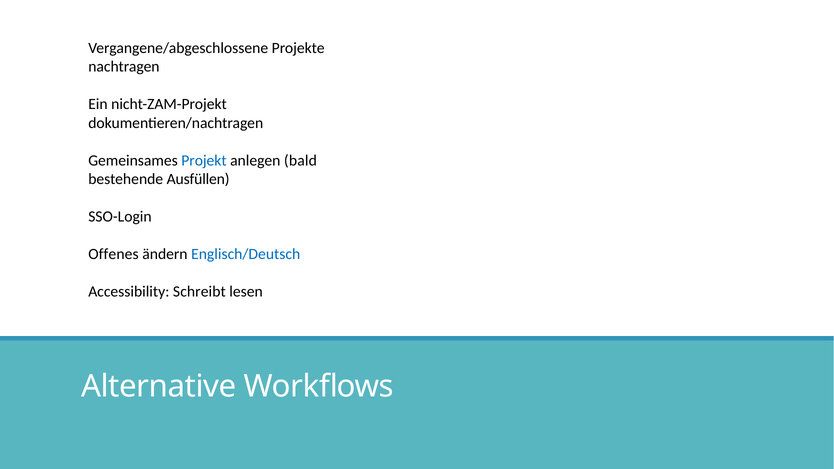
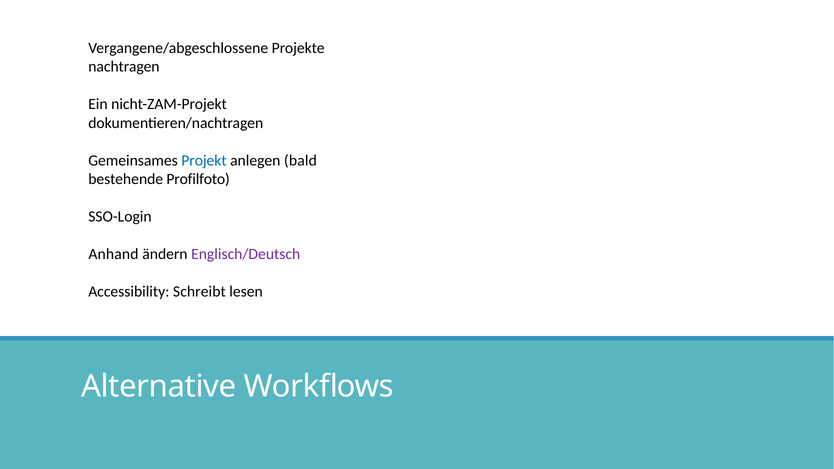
Ausfüllen: Ausfüllen -> Profilfoto
Offenes: Offenes -> Anhand
Englisch/Deutsch colour: blue -> purple
